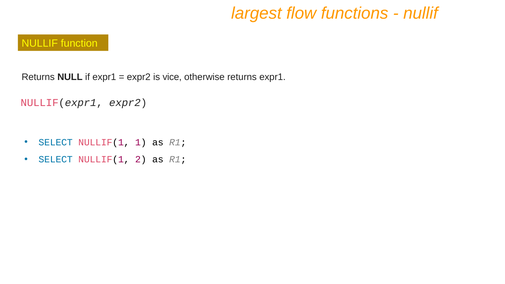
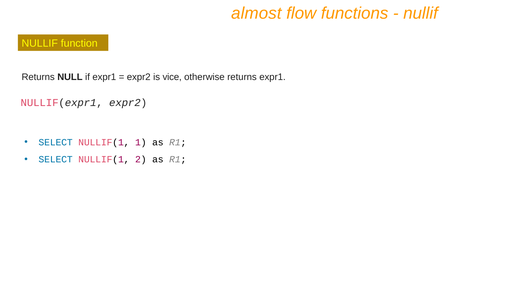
largest: largest -> almost
